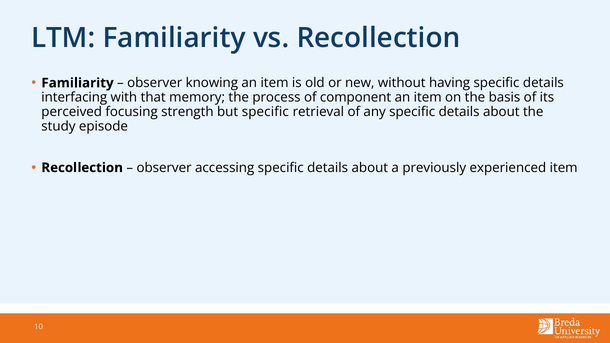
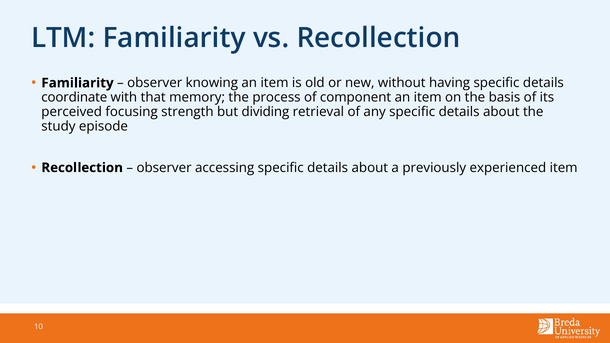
interfacing: interfacing -> coordinate
but specific: specific -> dividing
